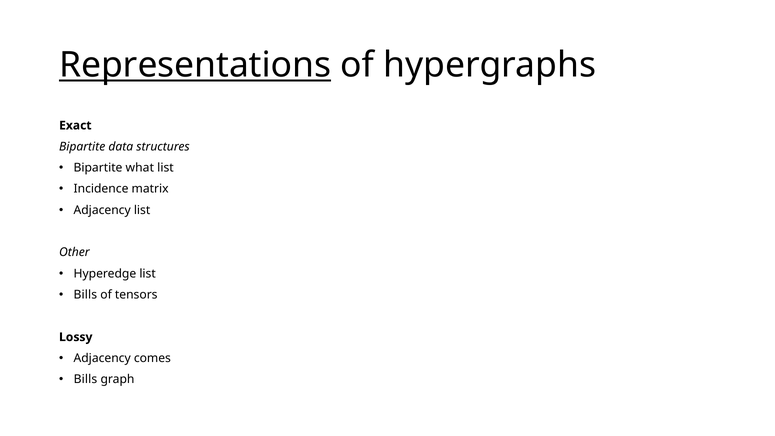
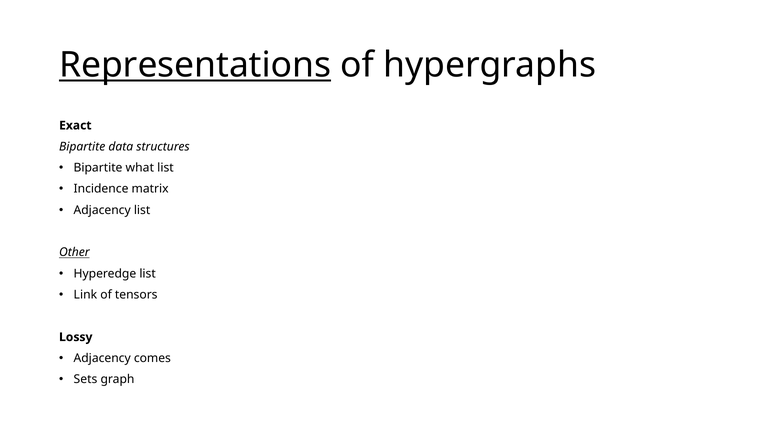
Other underline: none -> present
Bills at (85, 295): Bills -> Link
Bills at (85, 379): Bills -> Sets
